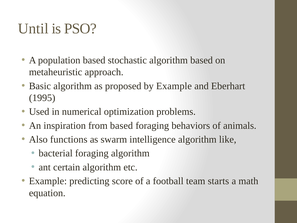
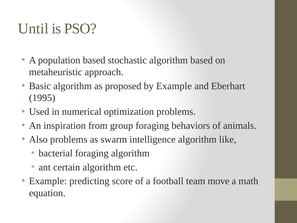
from based: based -> group
Also functions: functions -> problems
starts: starts -> move
